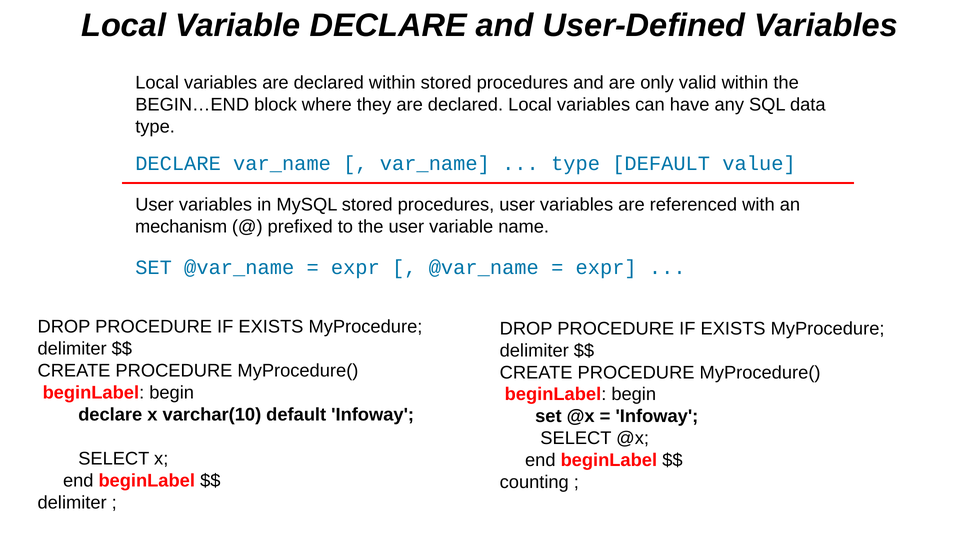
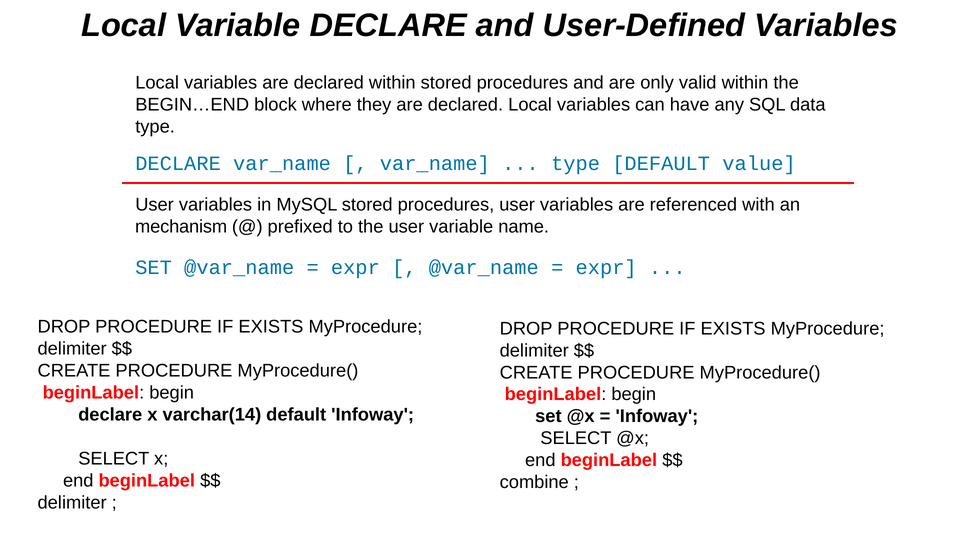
varchar(10: varchar(10 -> varchar(14
counting: counting -> combine
